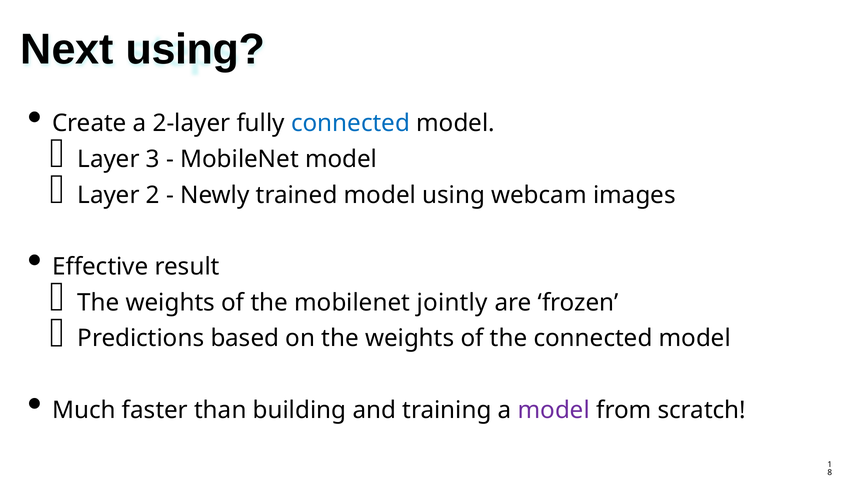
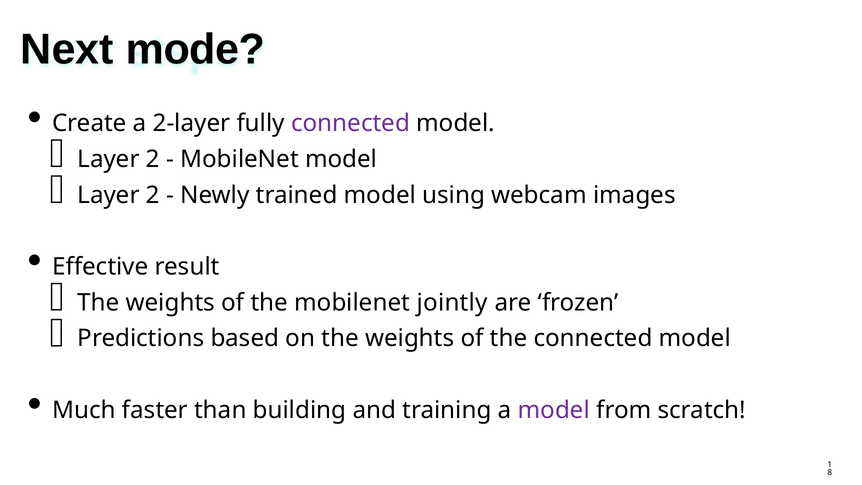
Next using: using -> mode
connected at (351, 123) colour: blue -> purple
3 at (153, 159): 3 -> 2
